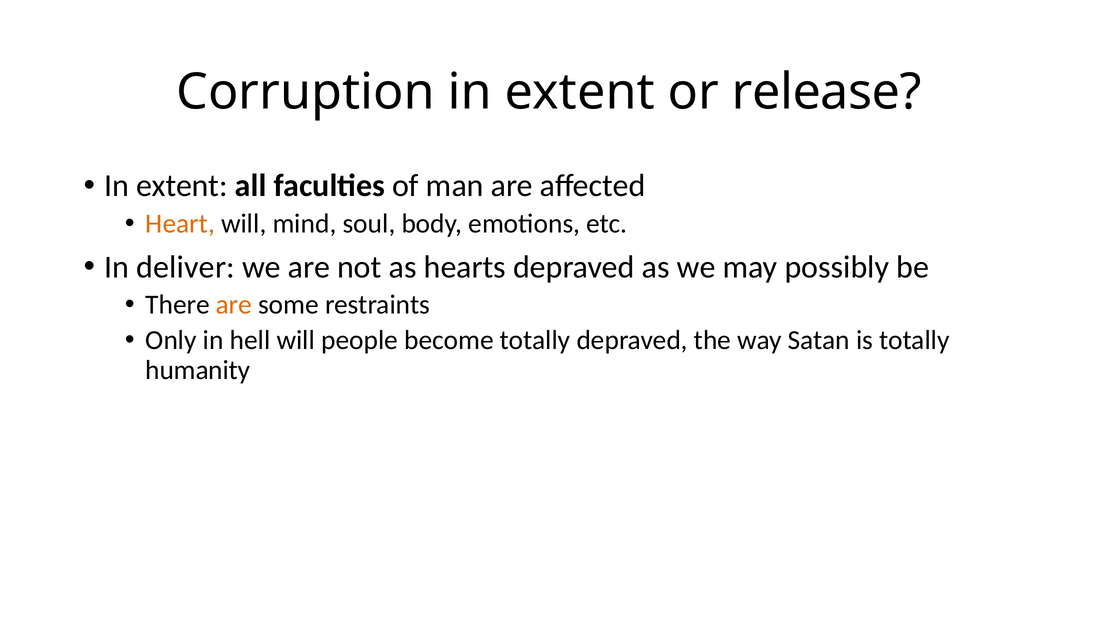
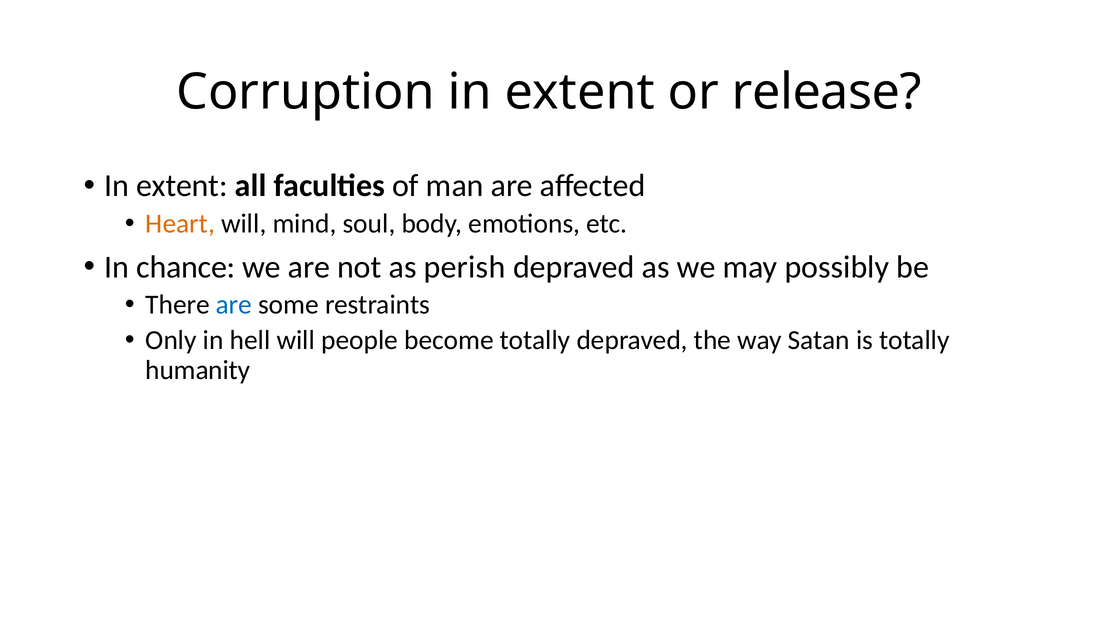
deliver: deliver -> chance
hearts: hearts -> perish
are at (234, 305) colour: orange -> blue
